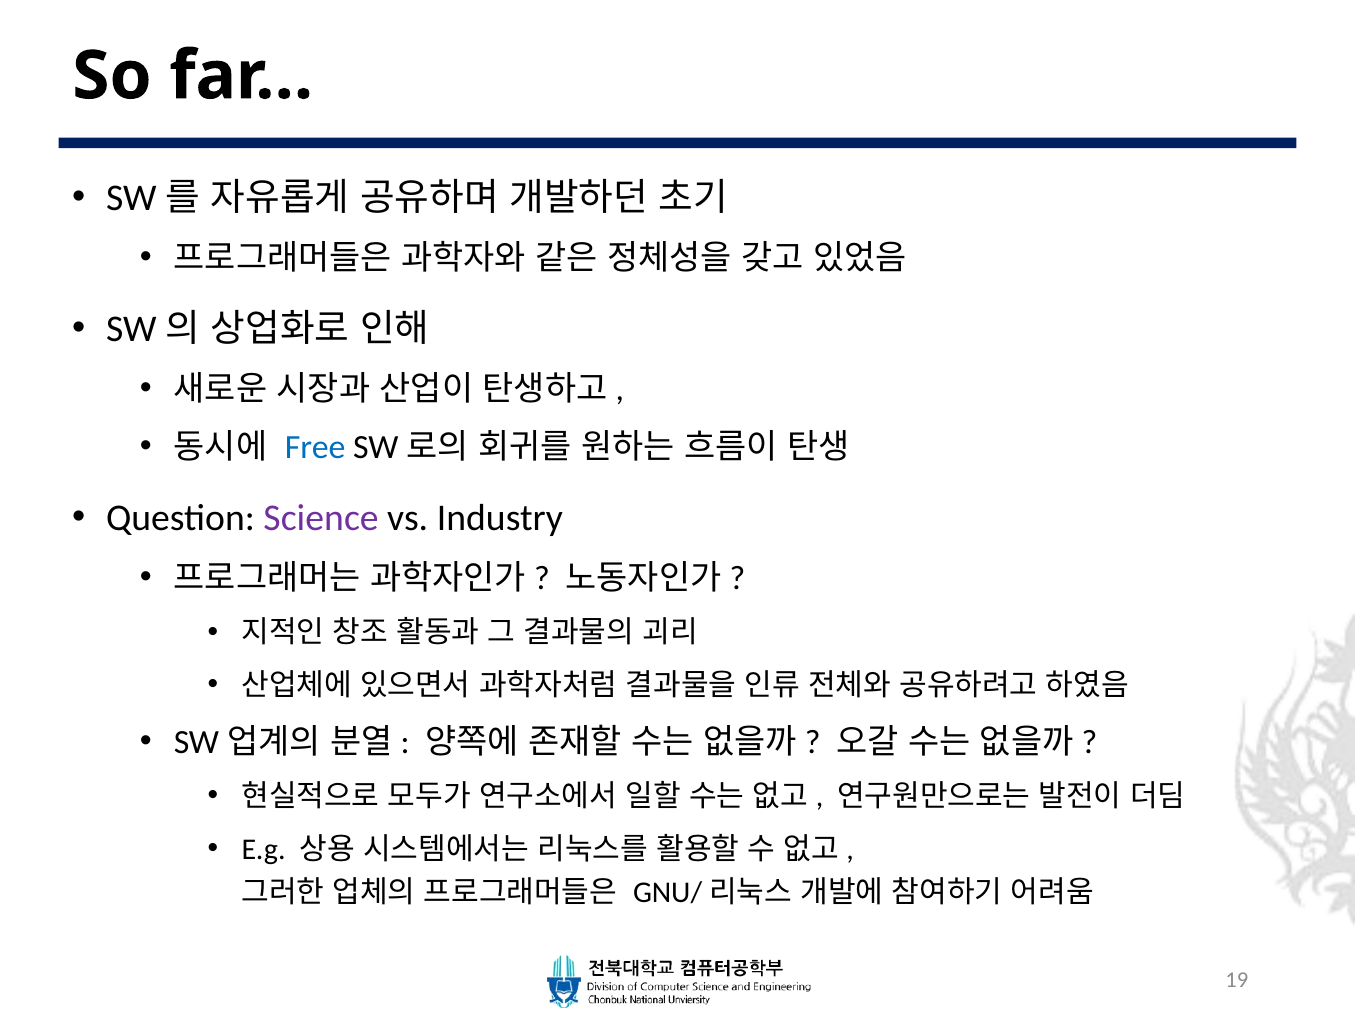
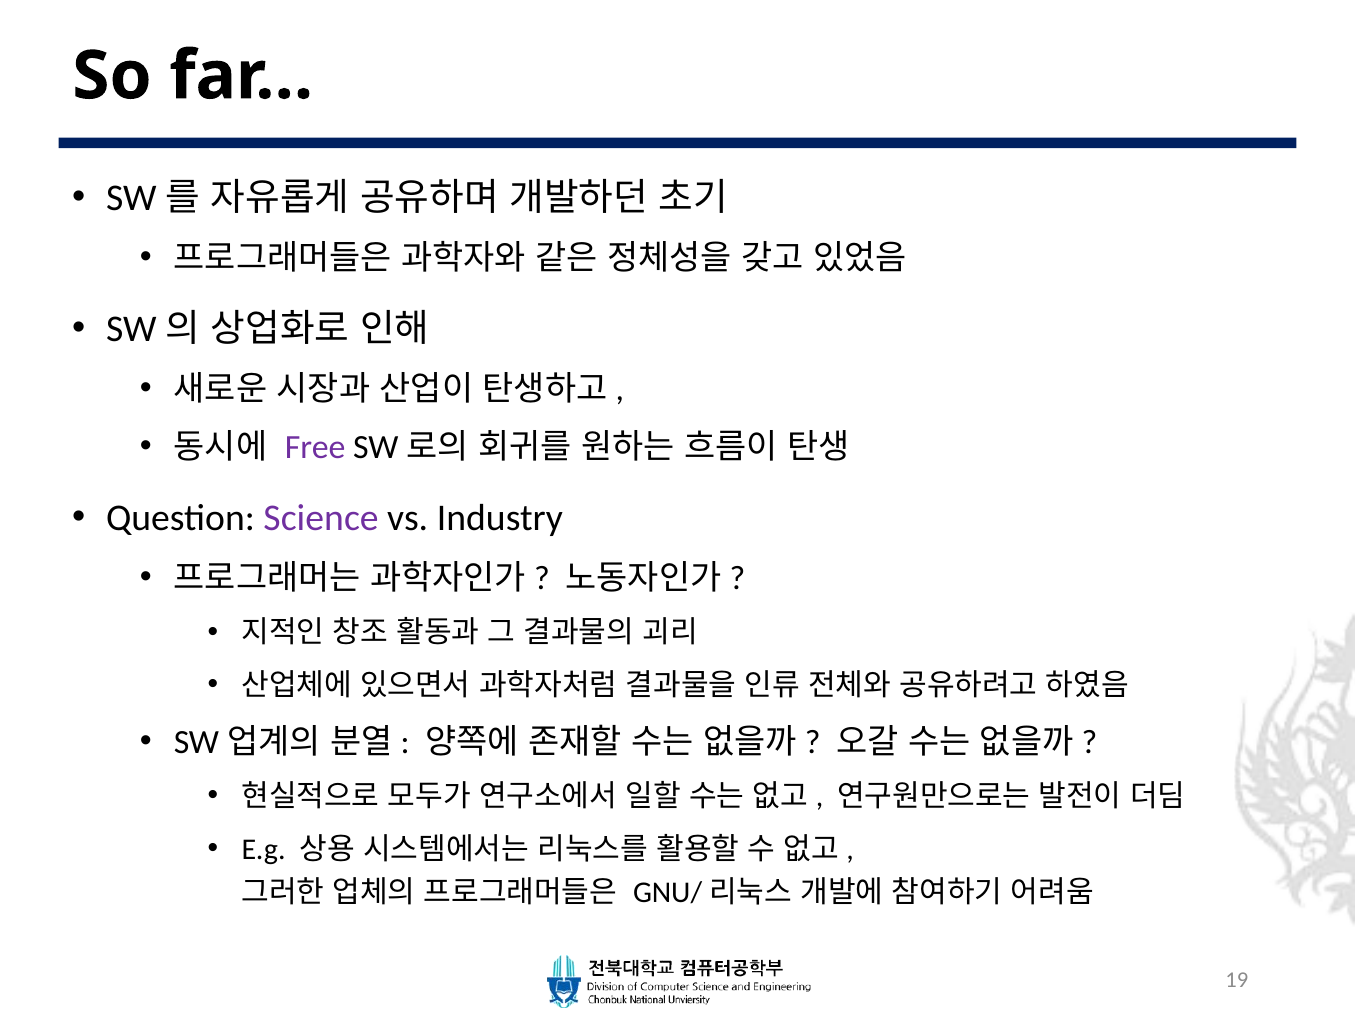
Free colour: blue -> purple
